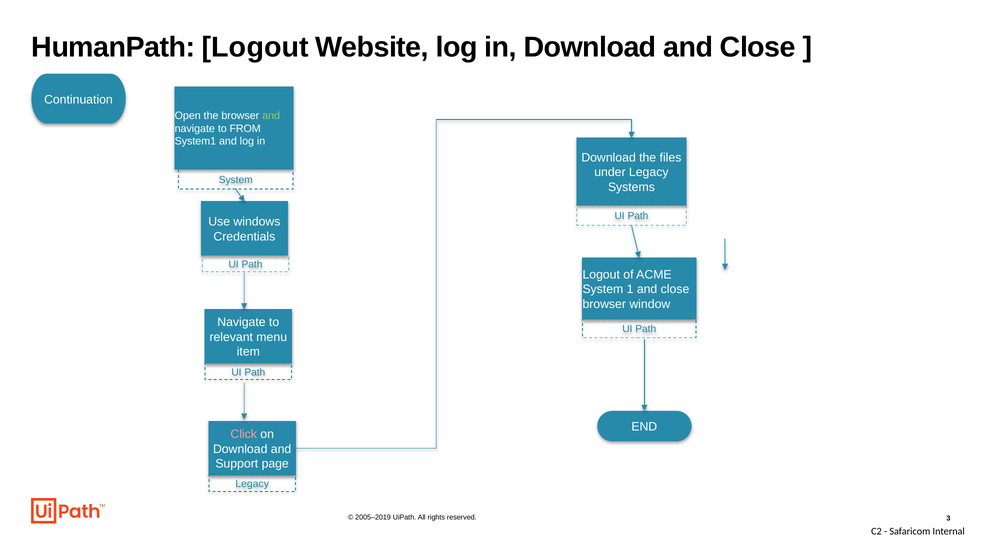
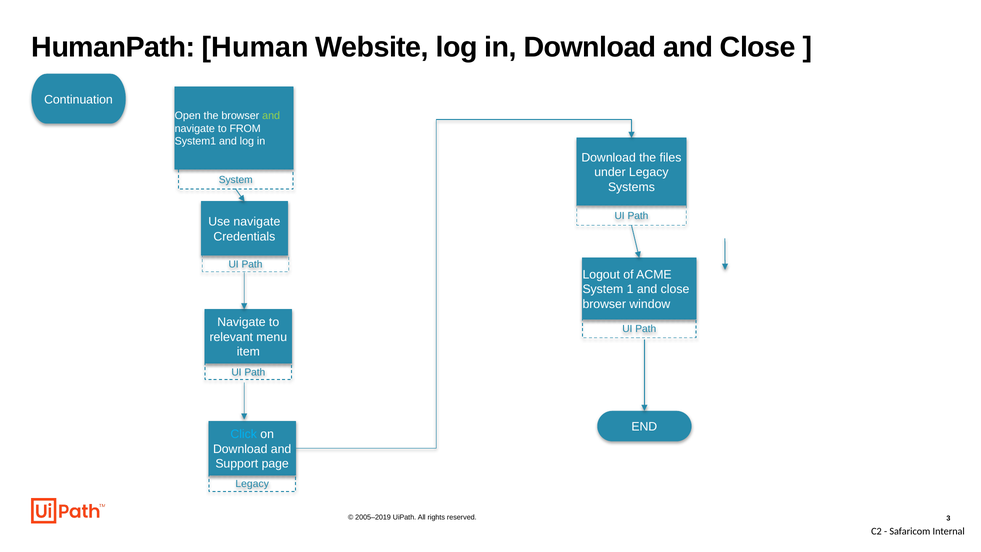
HumanPath Logout: Logout -> Human
Use windows: windows -> navigate
Click colour: pink -> light blue
